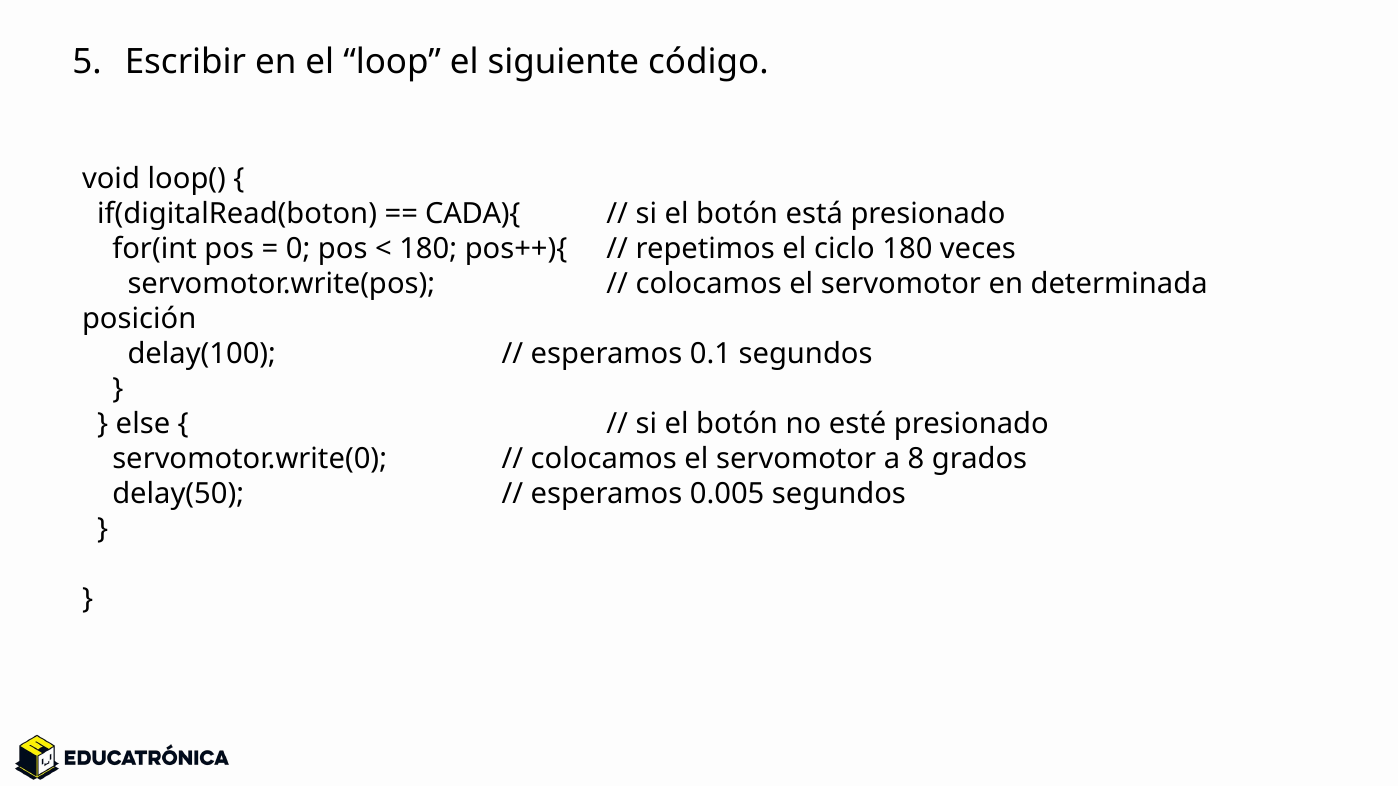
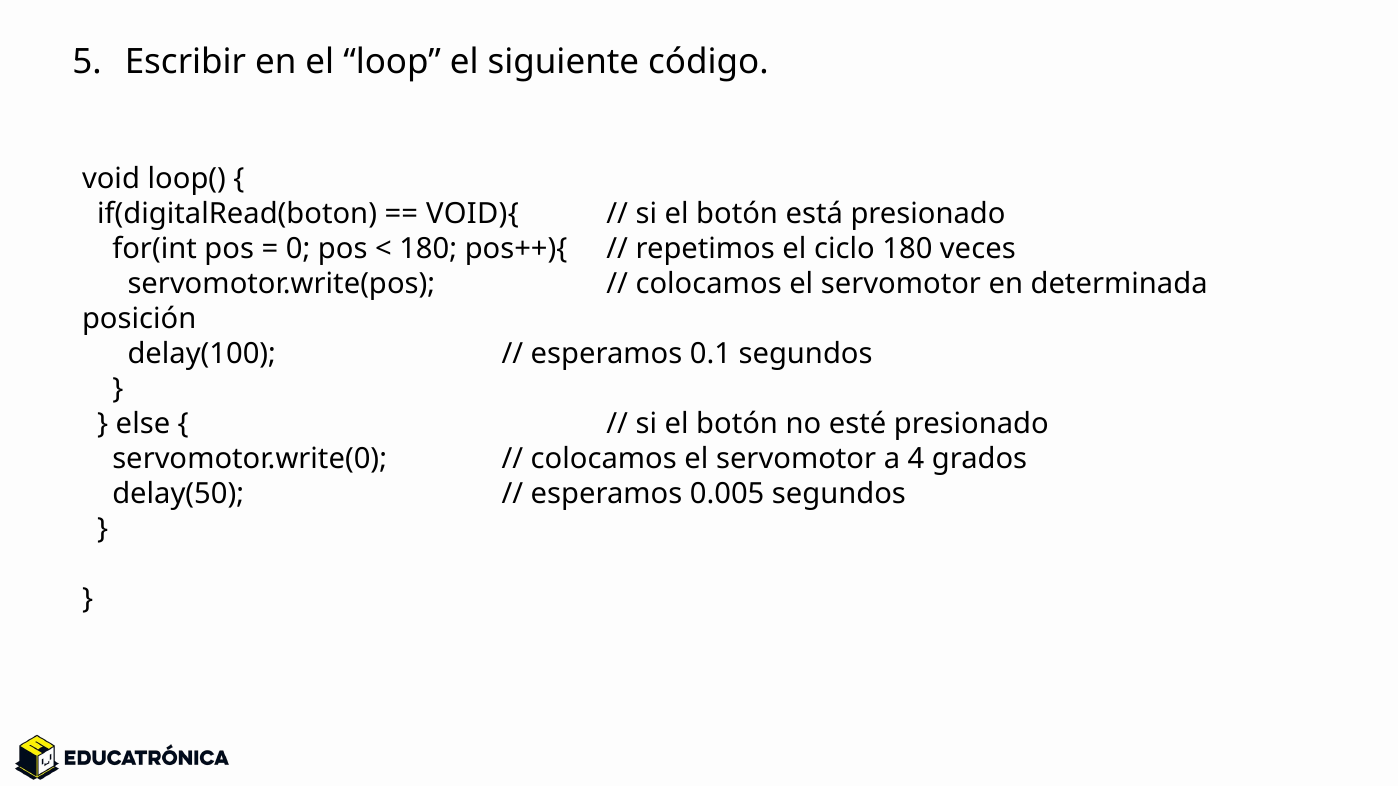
CADA){: CADA){ -> VOID){
8: 8 -> 4
